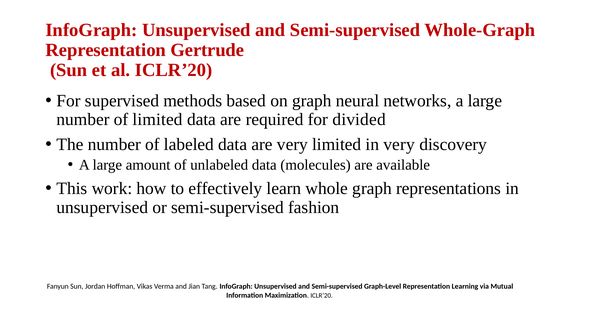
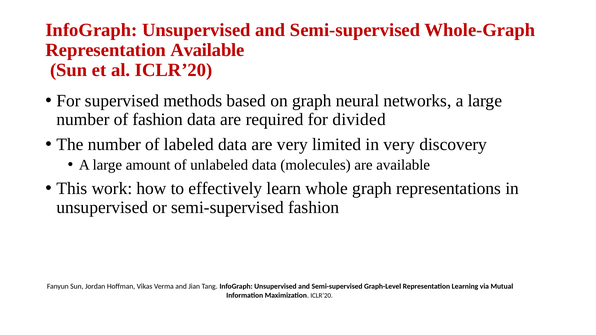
Representation Gertrude: Gertrude -> Available
of limited: limited -> fashion
